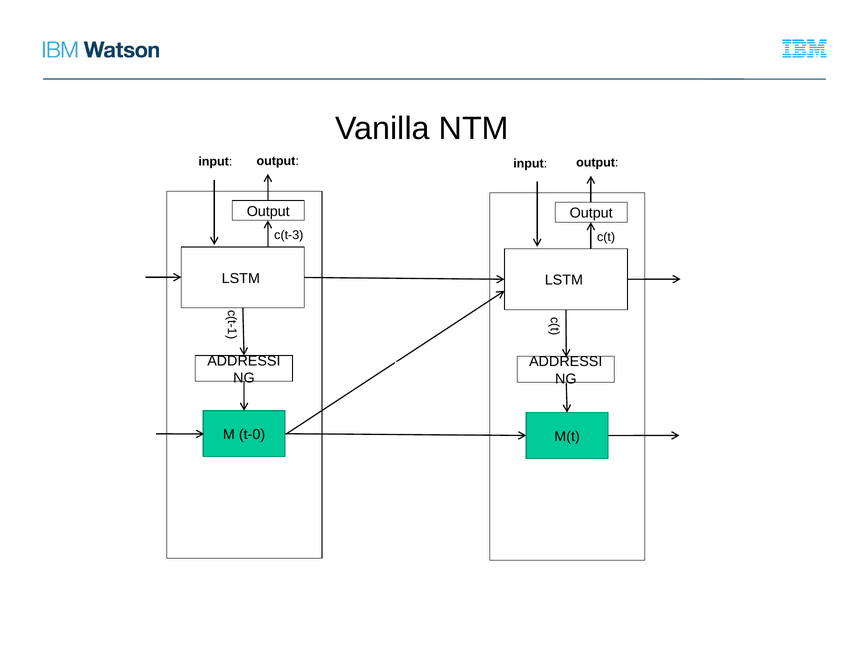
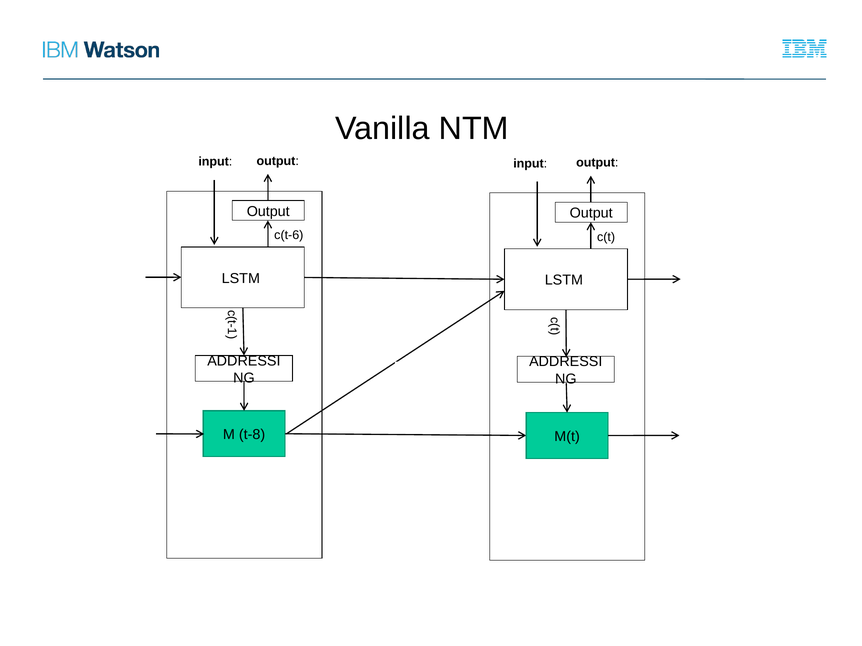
c(t-3: c(t-3 -> c(t-6
t-0: t-0 -> t-8
